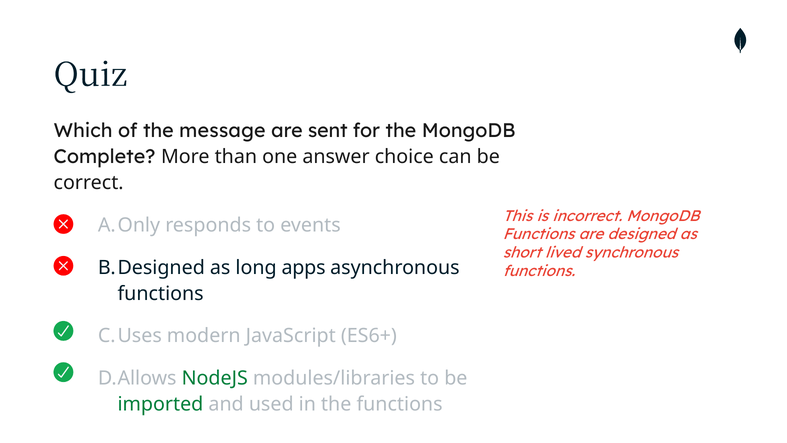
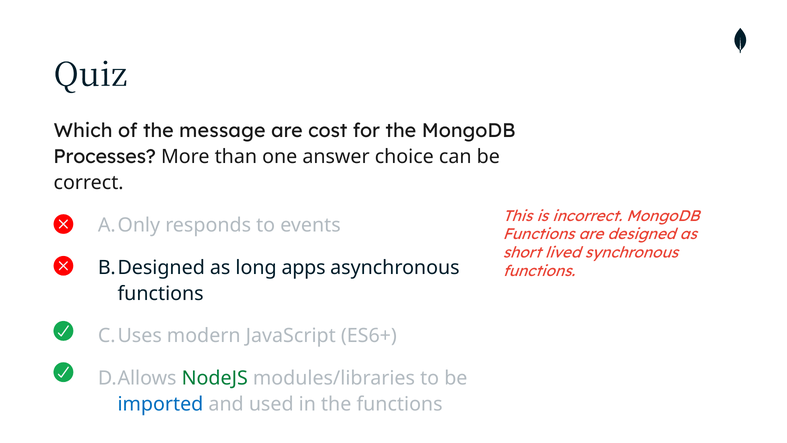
sent: sent -> cost
Complete: Complete -> Processes
imported colour: green -> blue
